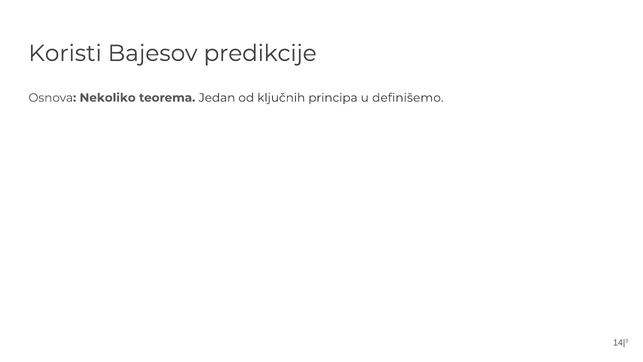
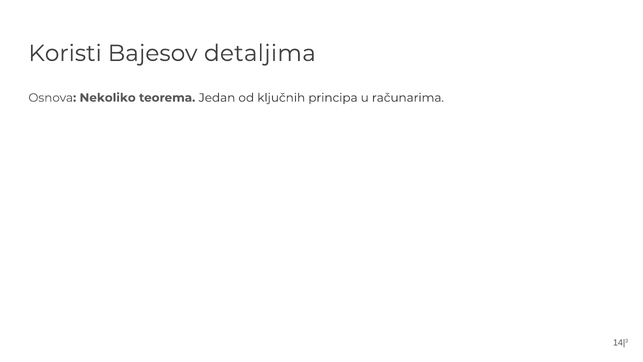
predikcije: predikcije -> detaljima
definišemo: definišemo -> računarima
